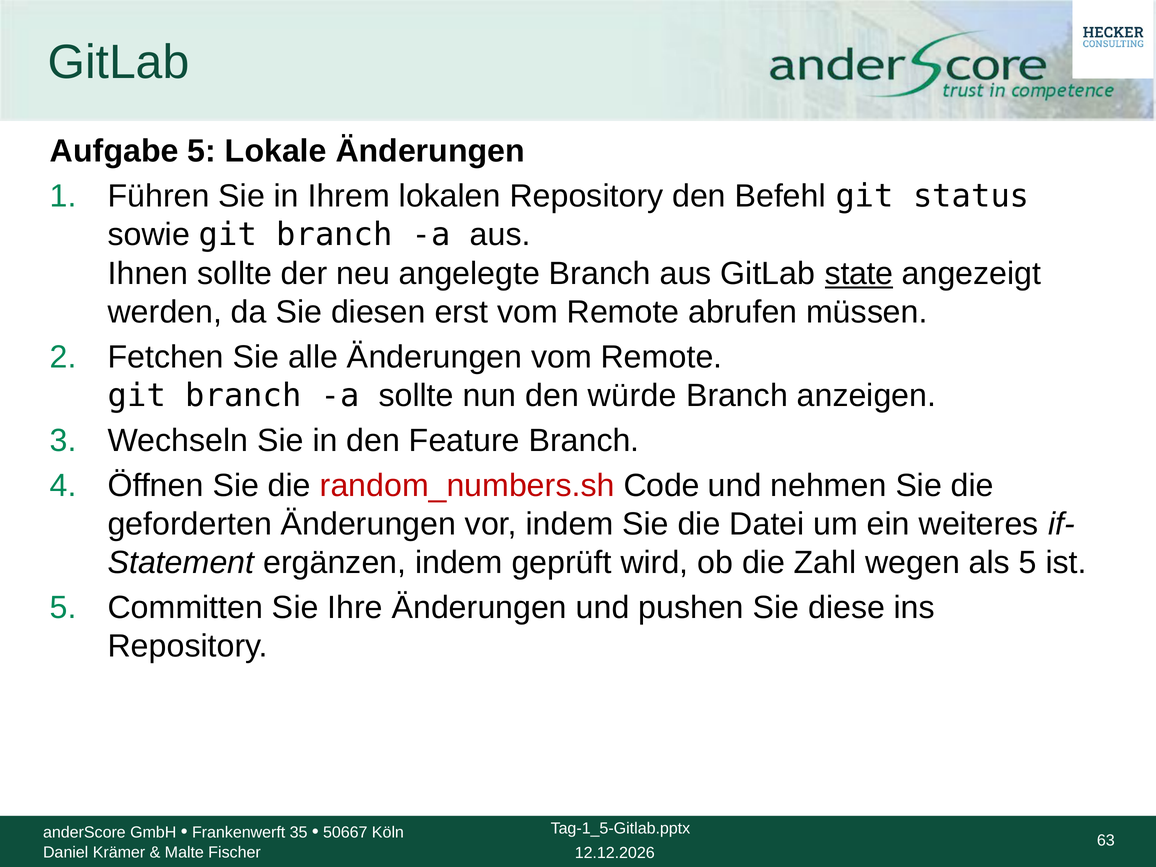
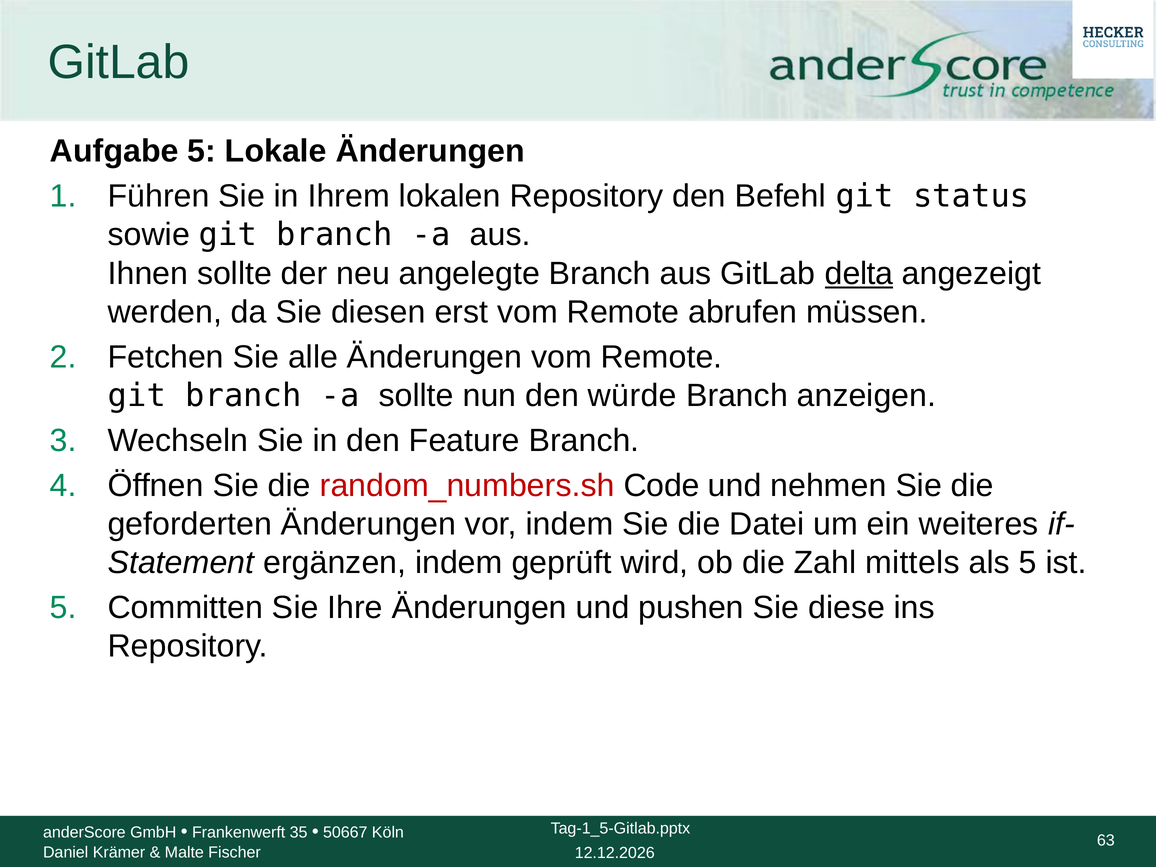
state: state -> delta
wegen: wegen -> mittels
